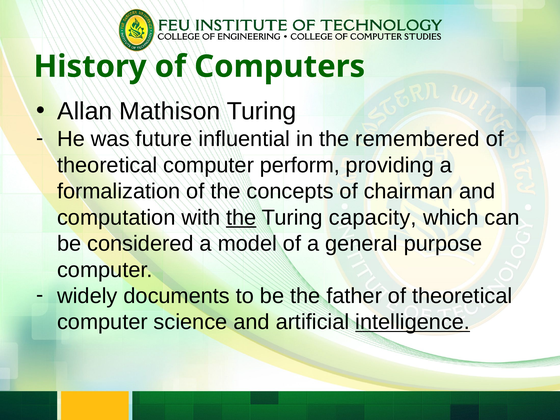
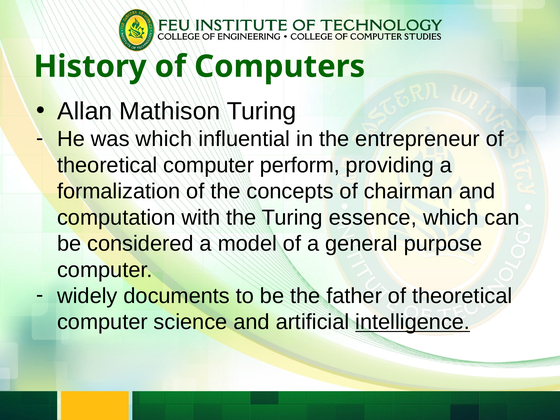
was future: future -> which
remembered: remembered -> entrepreneur
the at (241, 218) underline: present -> none
capacity: capacity -> essence
